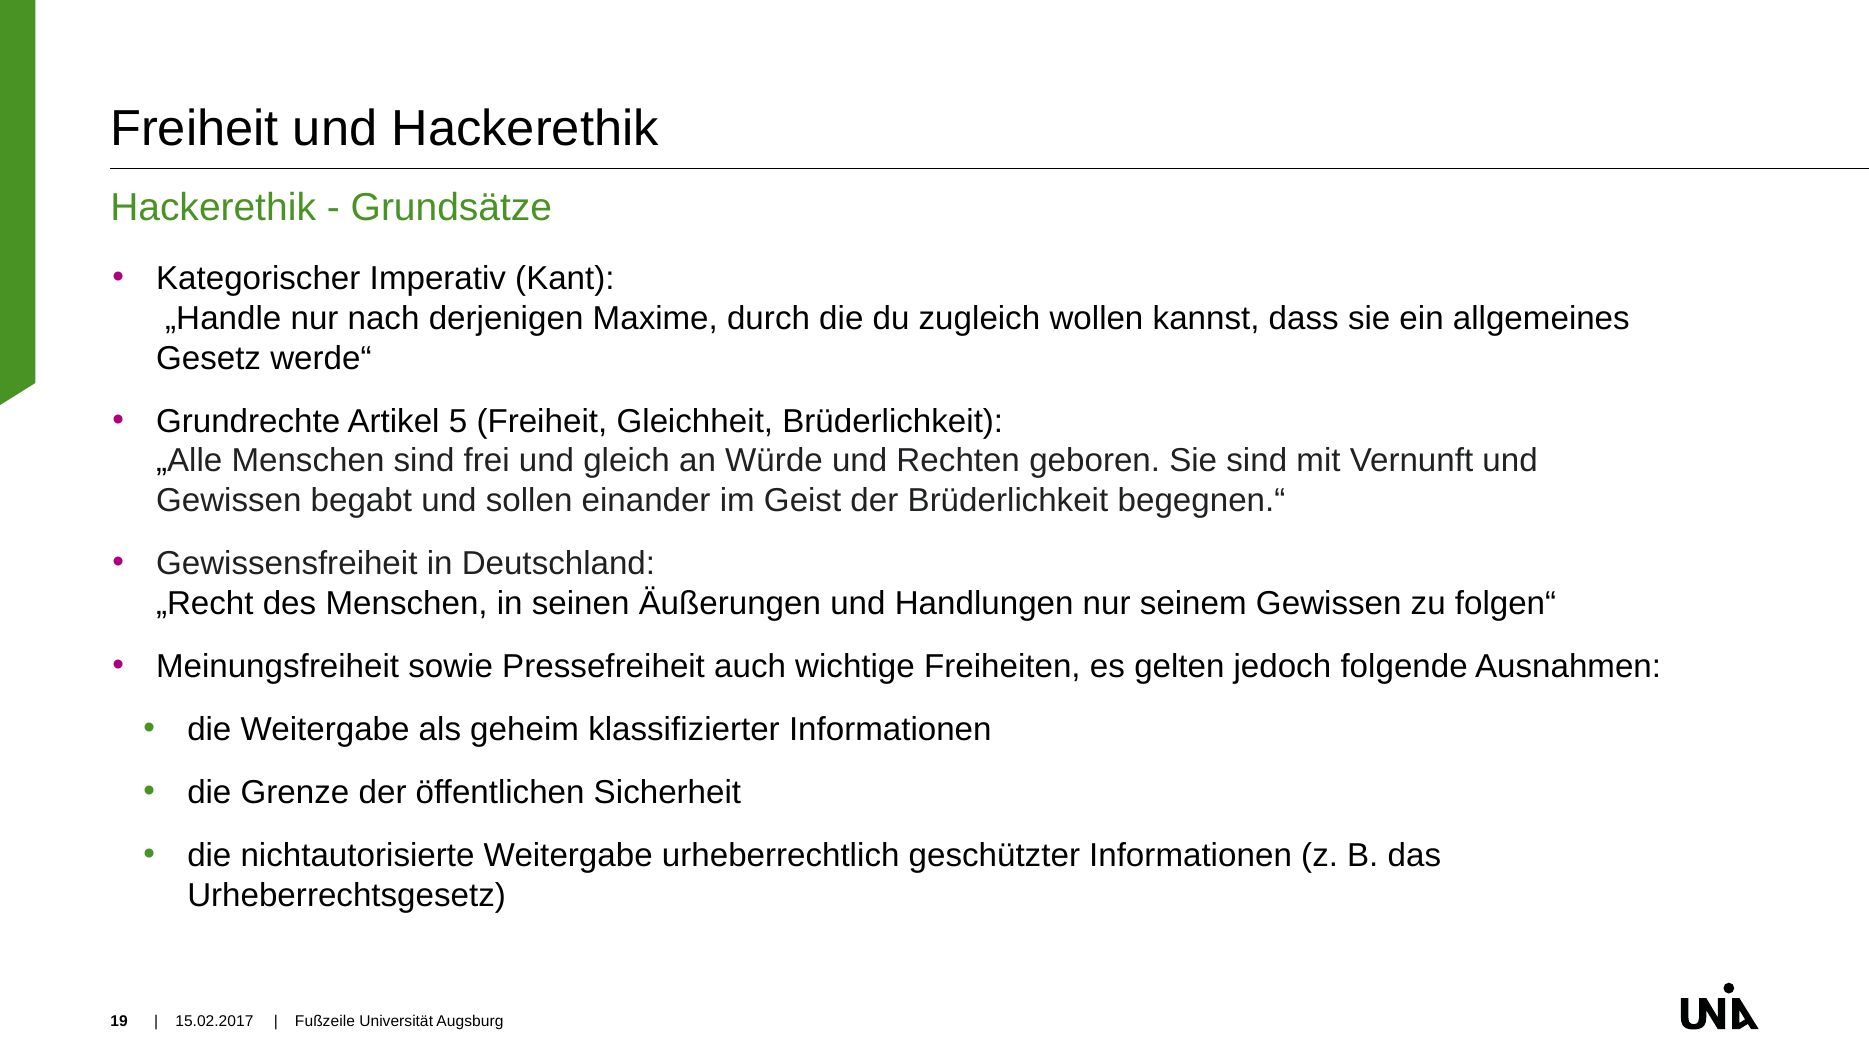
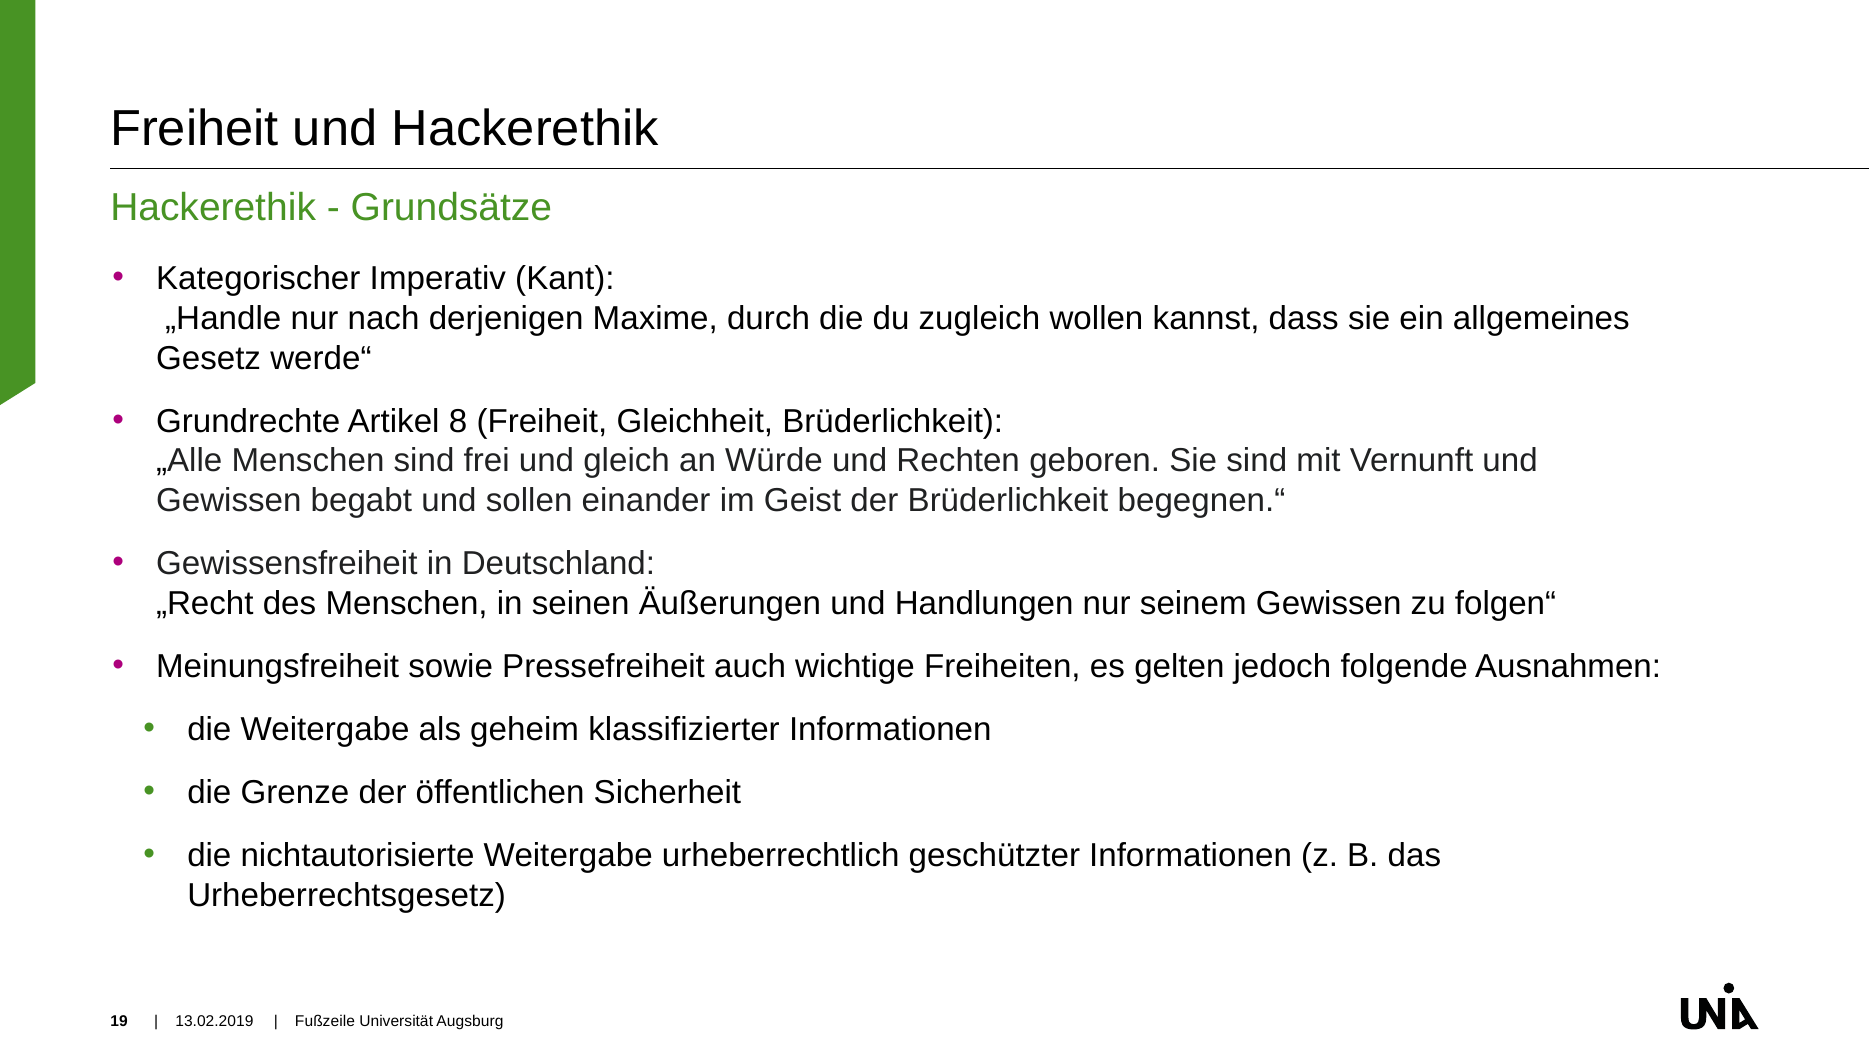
5: 5 -> 8
15.02.2017: 15.02.2017 -> 13.02.2019
